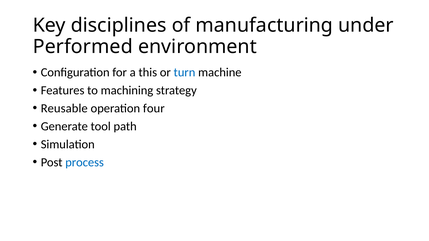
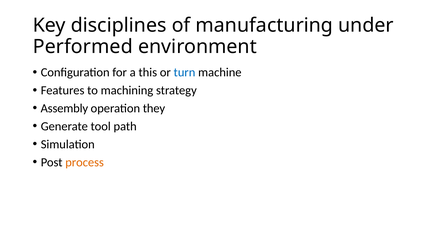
Reusable: Reusable -> Assembly
four: four -> they
process colour: blue -> orange
